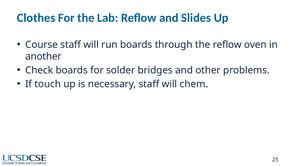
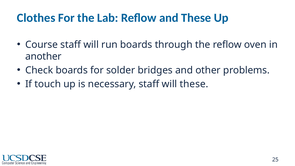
and Slides: Slides -> These
will chem: chem -> these
